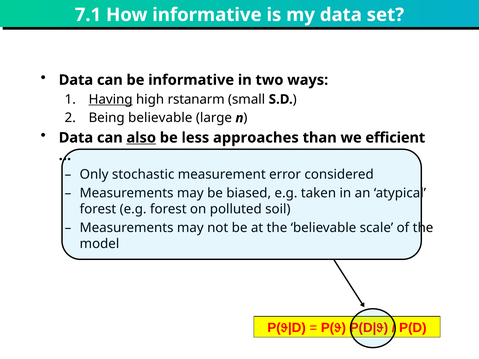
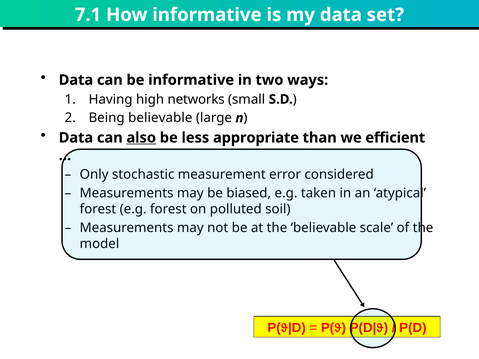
Having underline: present -> none
rstanarm: rstanarm -> networks
approaches: approaches -> appropriate
